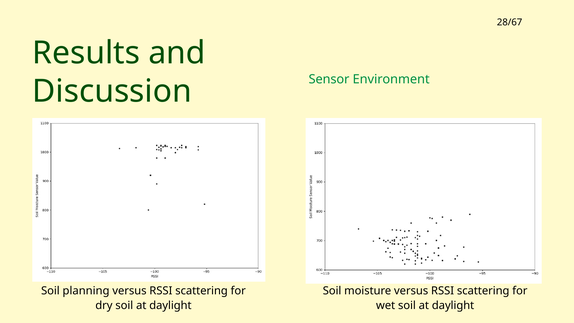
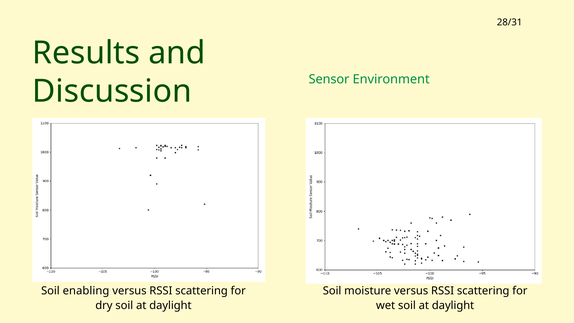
28/67: 28/67 -> 28/31
planning: planning -> enabling
